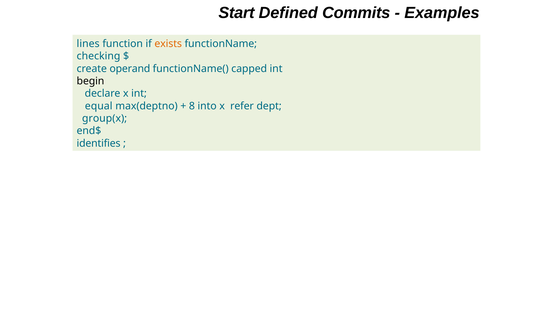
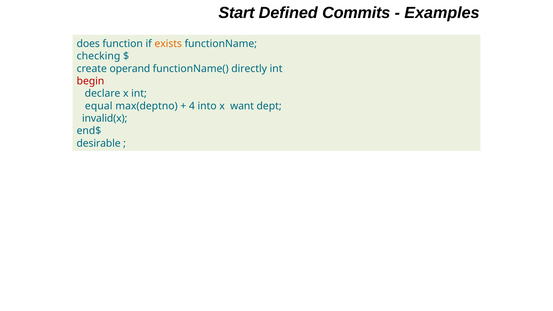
lines: lines -> does
capped: capped -> directly
begin colour: black -> red
8: 8 -> 4
refer: refer -> want
group(x: group(x -> invalid(x
identifies: identifies -> desirable
